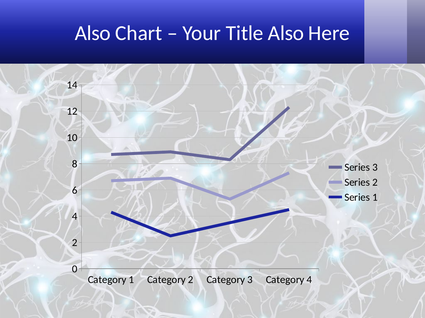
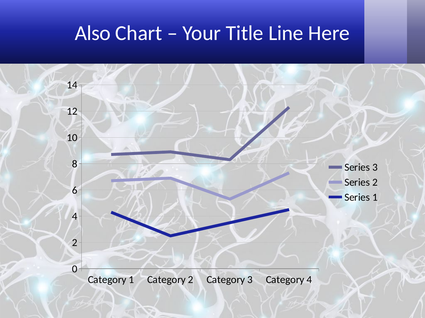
Title Also: Also -> Line
